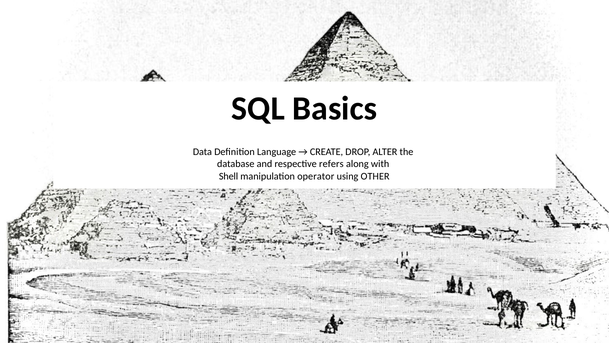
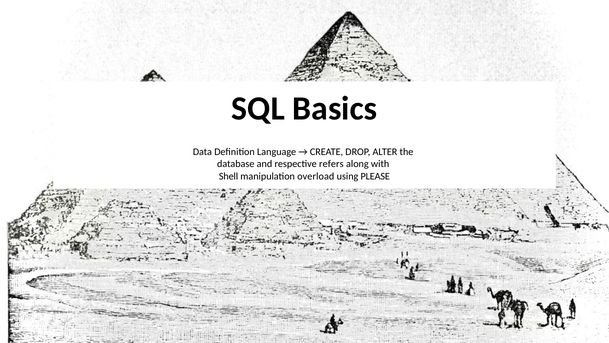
operator: operator -> overload
OTHER: OTHER -> PLEASE
